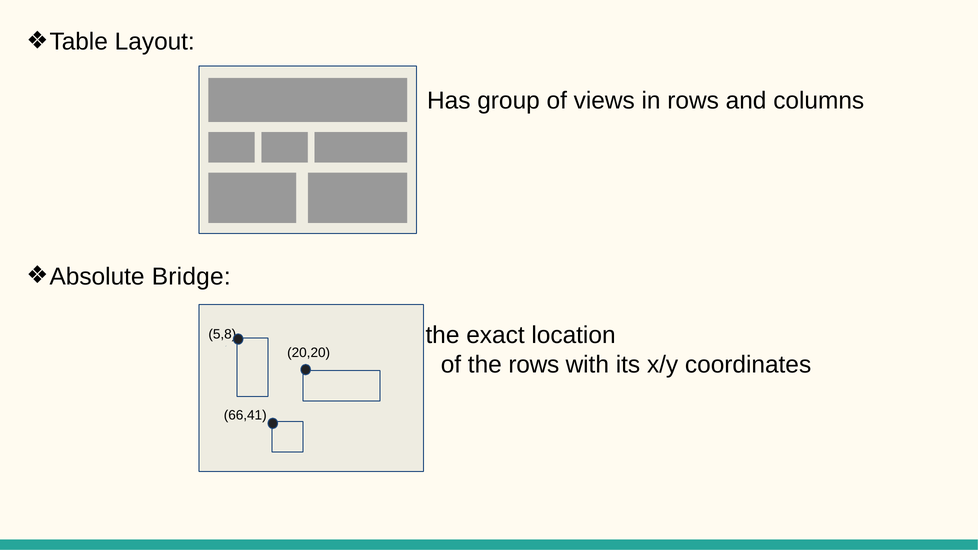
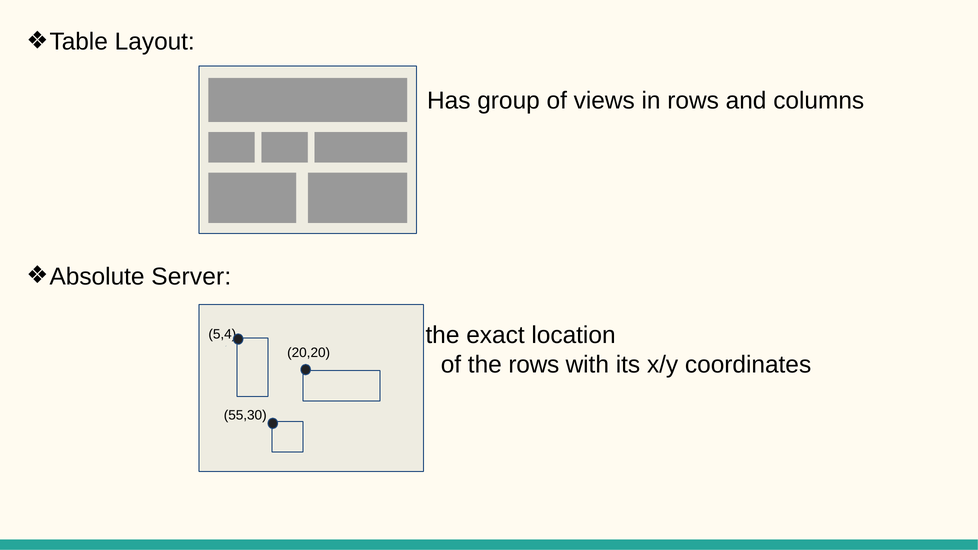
Bridge: Bridge -> Server
5,8: 5,8 -> 5,4
66,41: 66,41 -> 55,30
